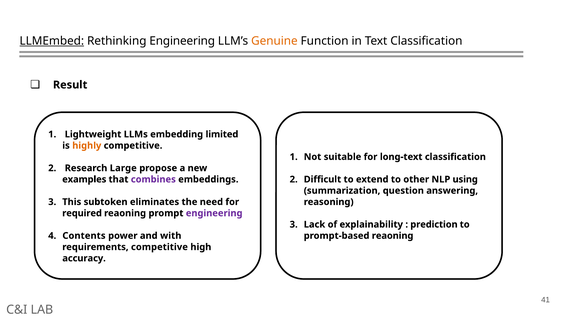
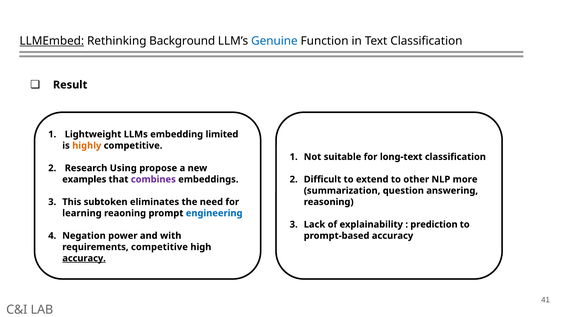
Rethinking Engineering: Engineering -> Background
Genuine colour: orange -> blue
Large: Large -> Using
using: using -> more
required: required -> learning
engineering at (214, 213) colour: purple -> blue
Contents: Contents -> Negation
prompt-based reaoning: reaoning -> accuracy
accuracy at (84, 258) underline: none -> present
